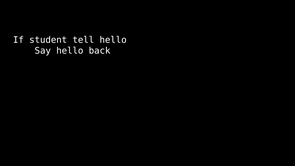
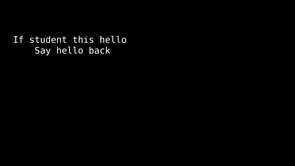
tell: tell -> this
